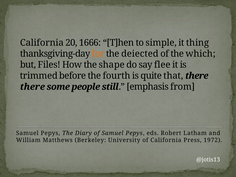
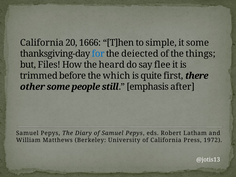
it thing: thing -> some
for colour: orange -> blue
which: which -> things
shape: shape -> heard
fourth: fourth -> which
that: that -> first
there at (32, 87): there -> other
from: from -> after
